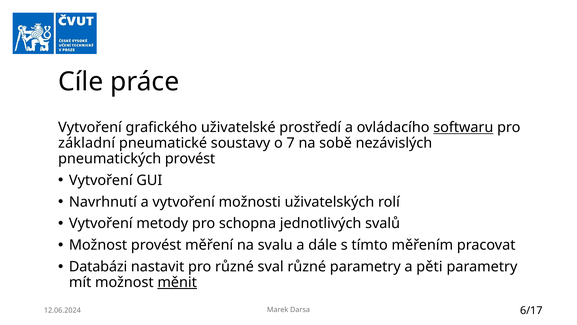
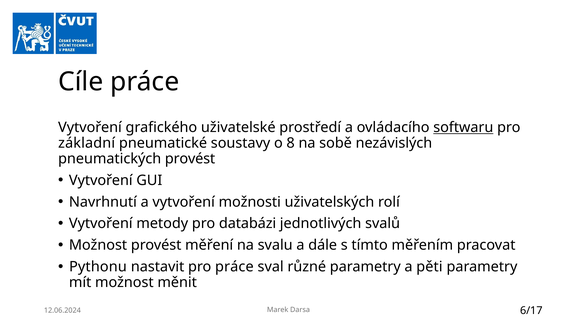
7: 7 -> 8
schopna: schopna -> databázi
Databázi: Databázi -> Pythonu
pro různé: různé -> práce
měnit underline: present -> none
